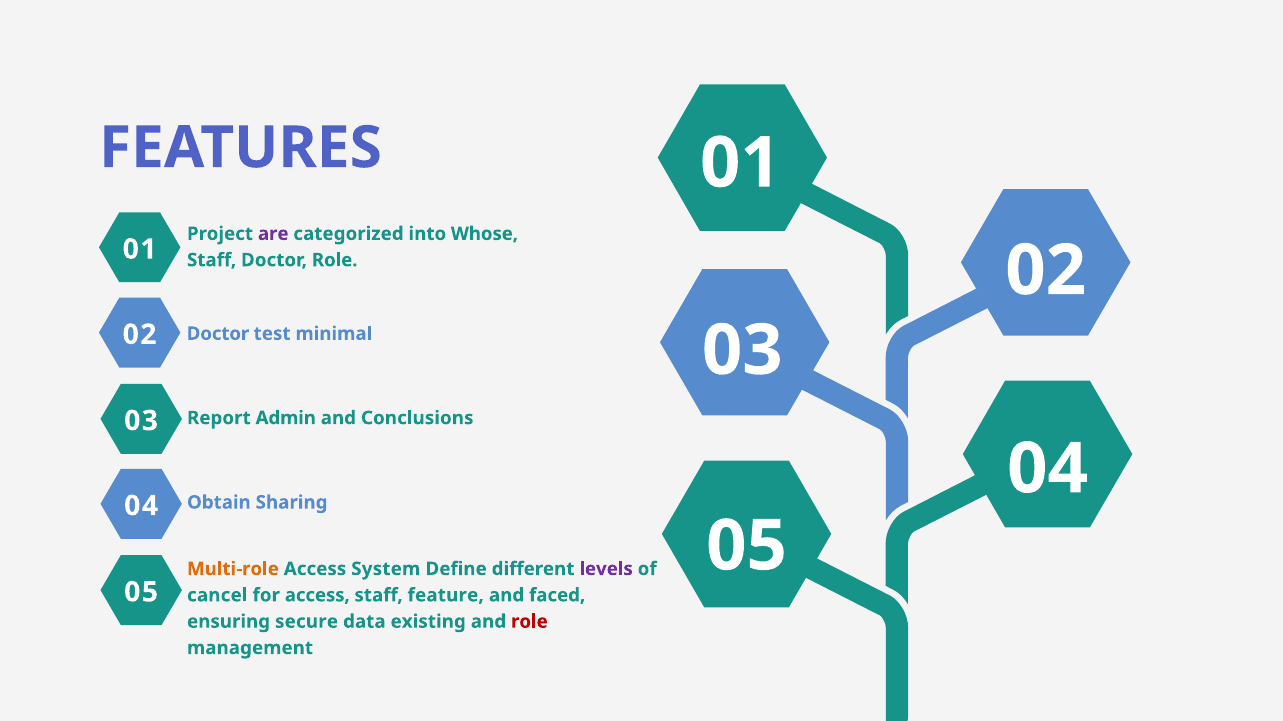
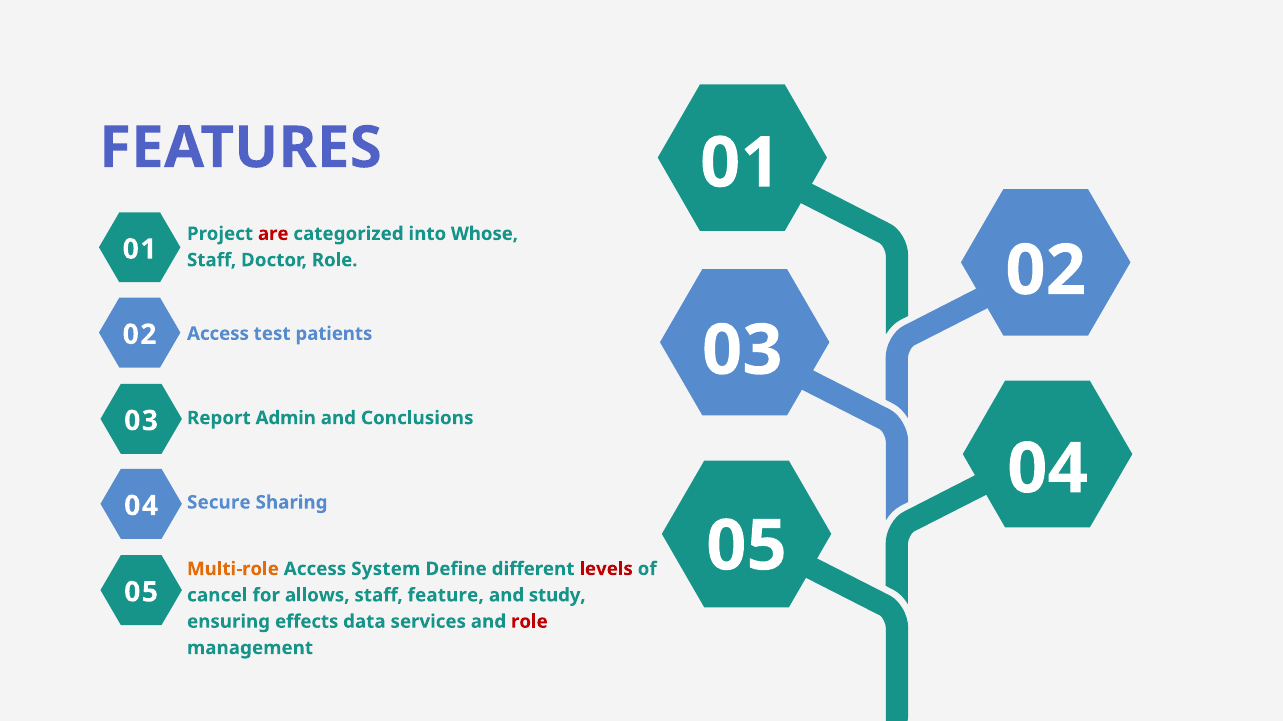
are colour: purple -> red
Doctor at (218, 334): Doctor -> Access
minimal: minimal -> patients
Obtain: Obtain -> Secure
levels colour: purple -> red
for access: access -> allows
faced: faced -> study
secure: secure -> effects
existing: existing -> services
